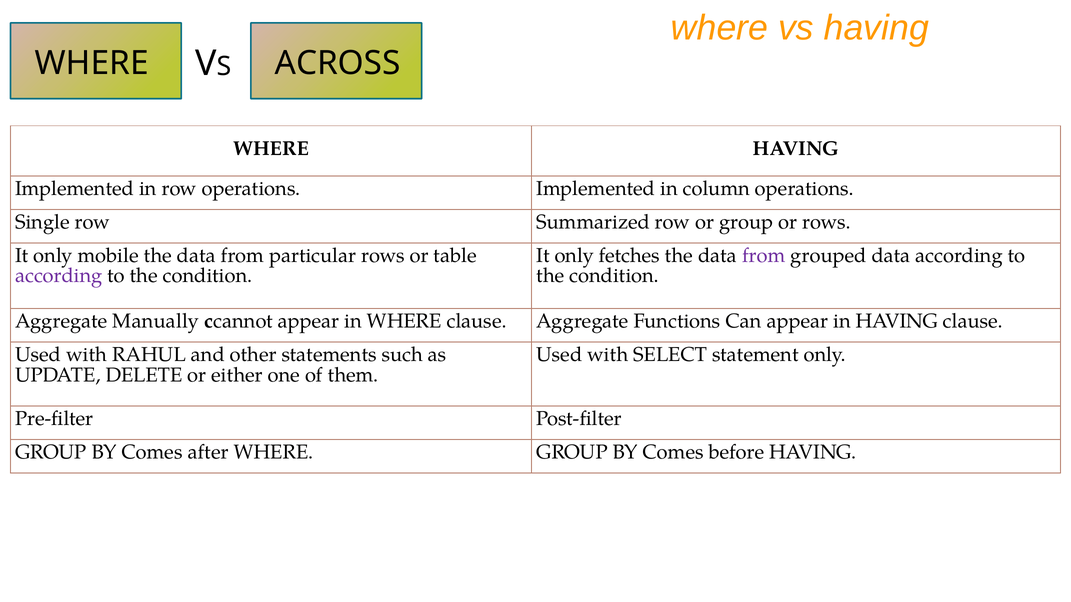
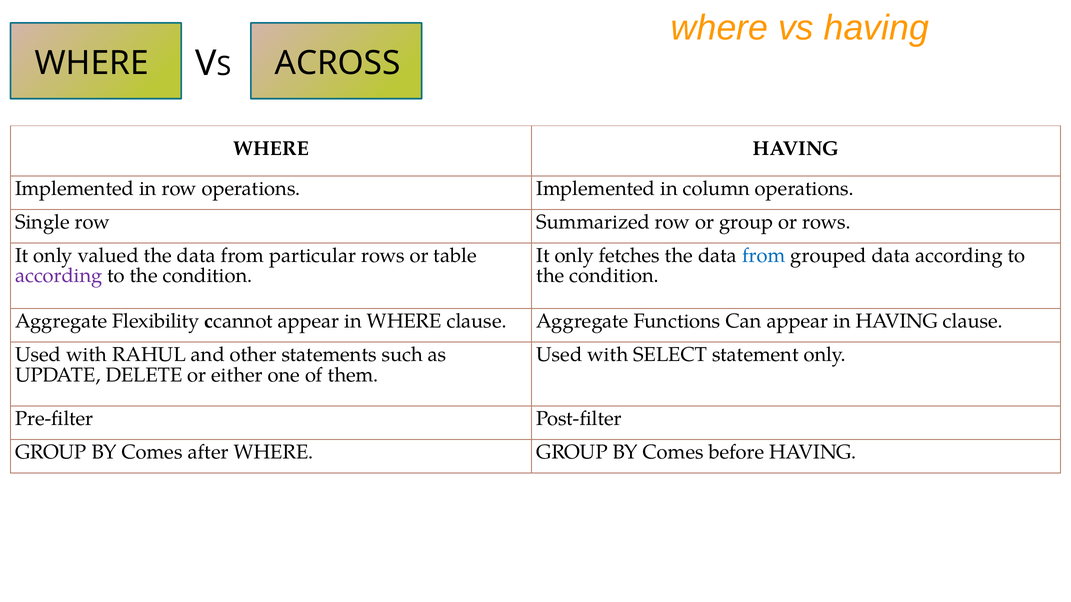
mobile: mobile -> valued
from at (764, 256) colour: purple -> blue
Manually: Manually -> Flexibility
